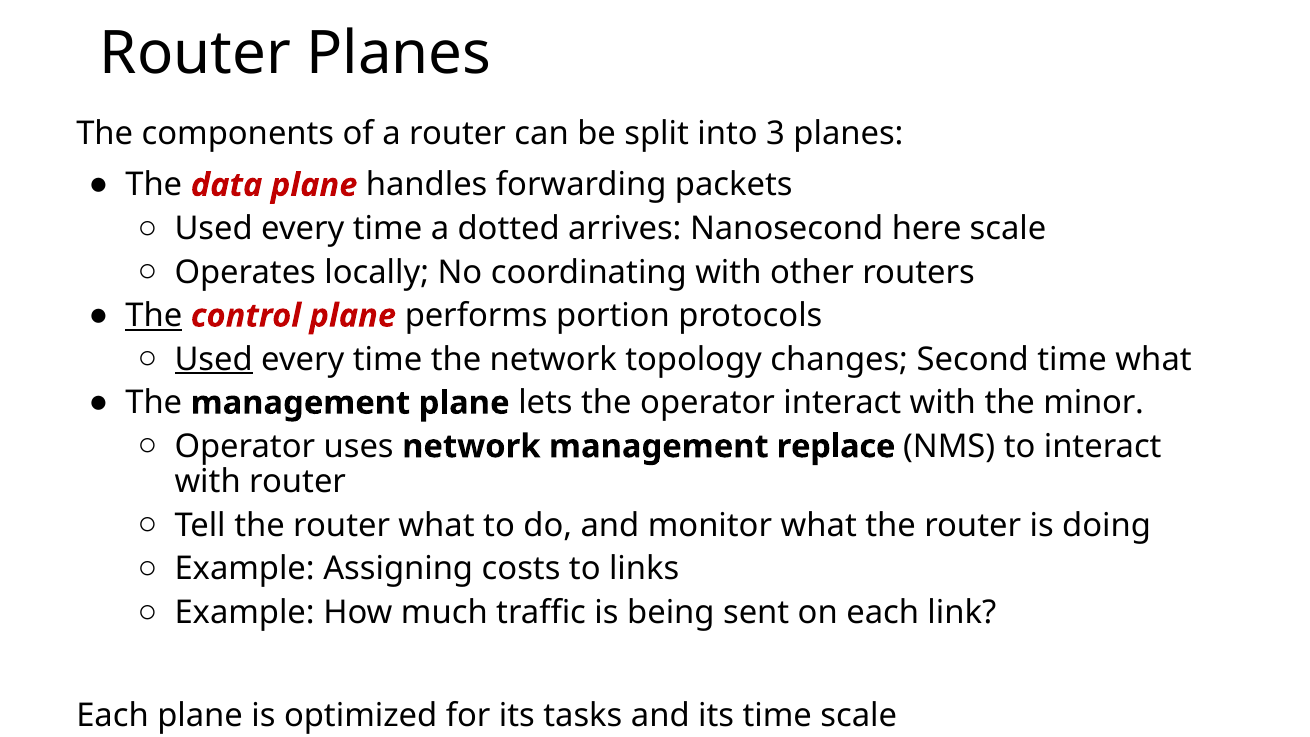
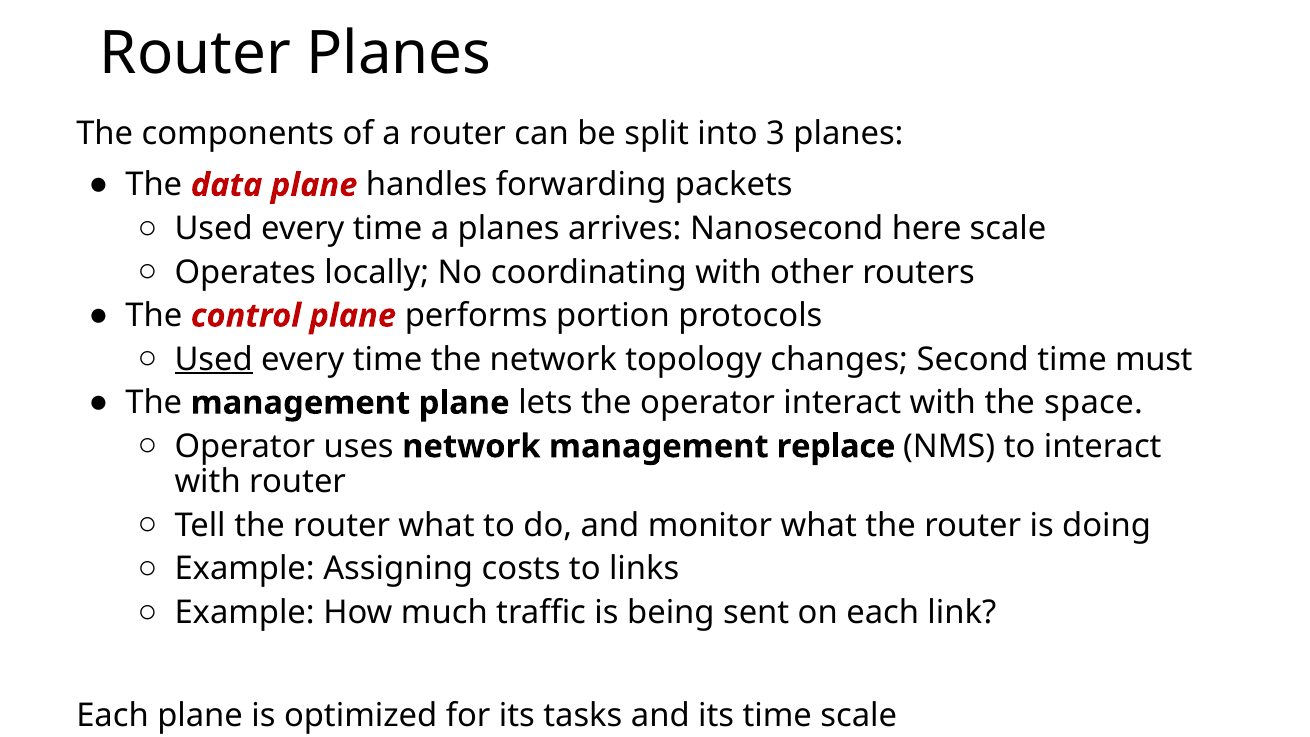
a dotted: dotted -> planes
The at (154, 316) underline: present -> none
time what: what -> must
minor: minor -> space
